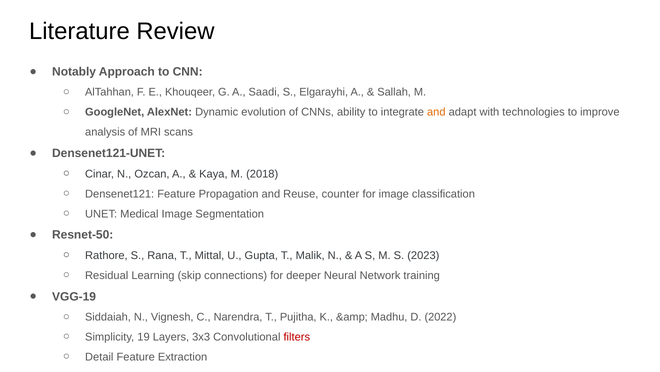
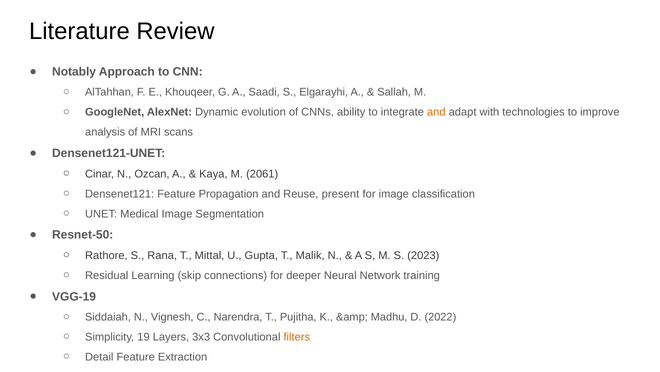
2018: 2018 -> 2061
counter: counter -> present
filters colour: red -> orange
